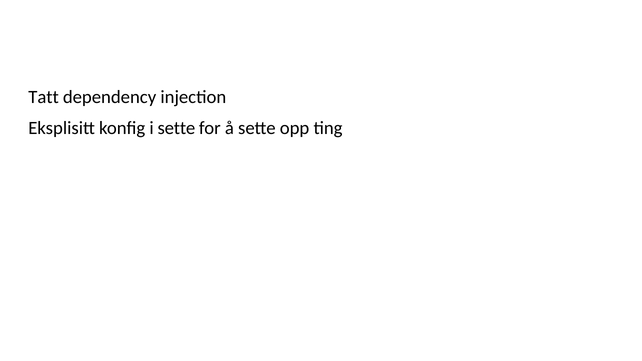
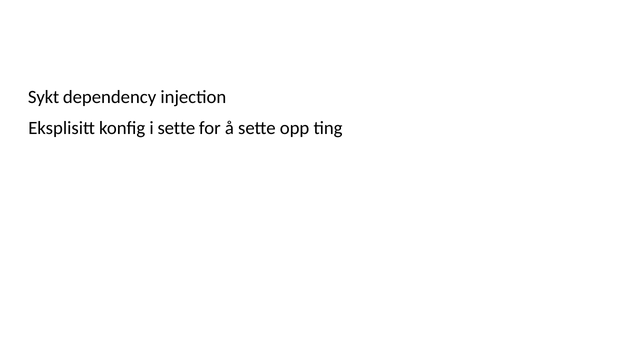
Tatt: Tatt -> Sykt
